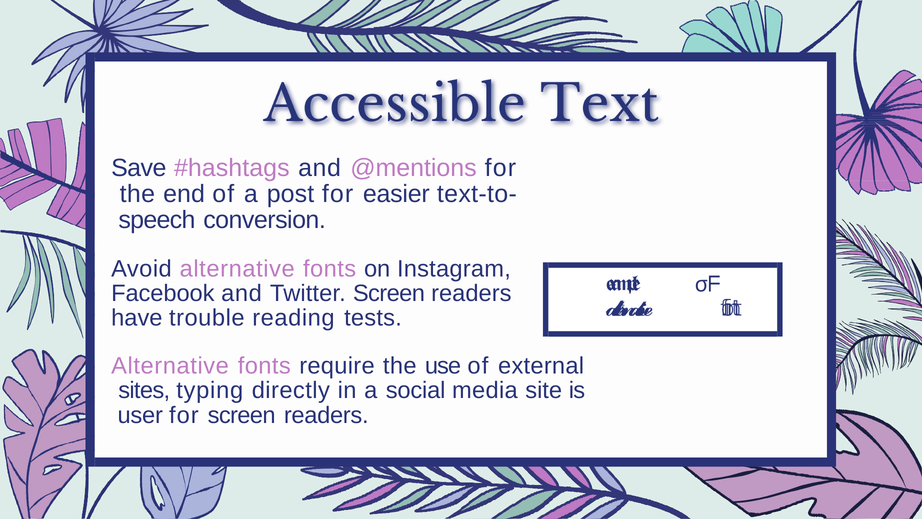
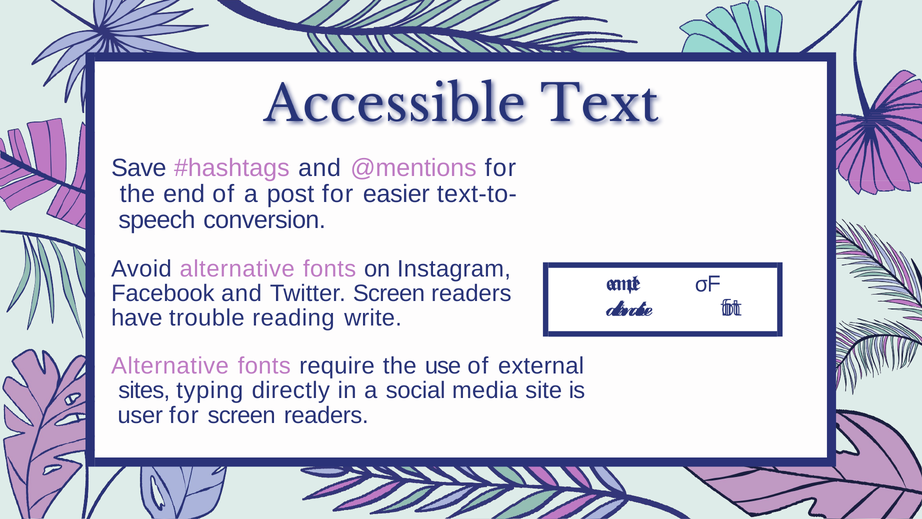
tests: tests -> write
